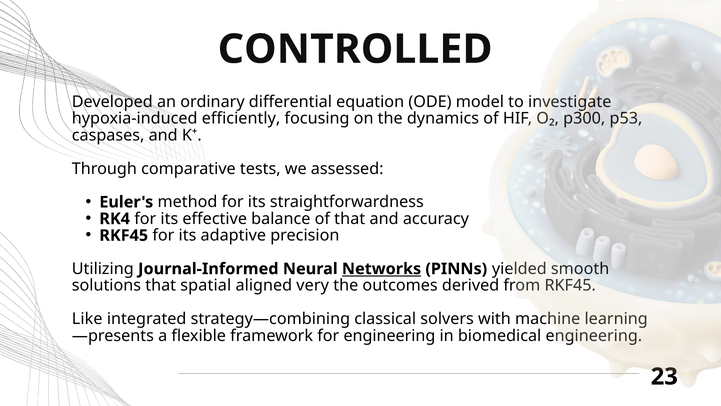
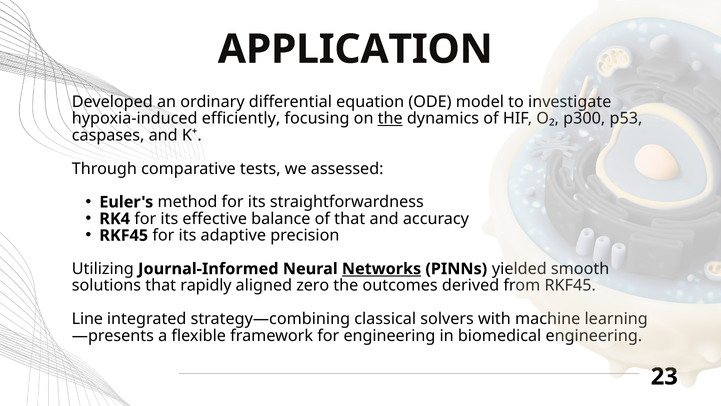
CONTROLLED: CONTROLLED -> APPLICATION
the at (390, 119) underline: none -> present
spatial: spatial -> rapidly
very: very -> zero
Like: Like -> Line
